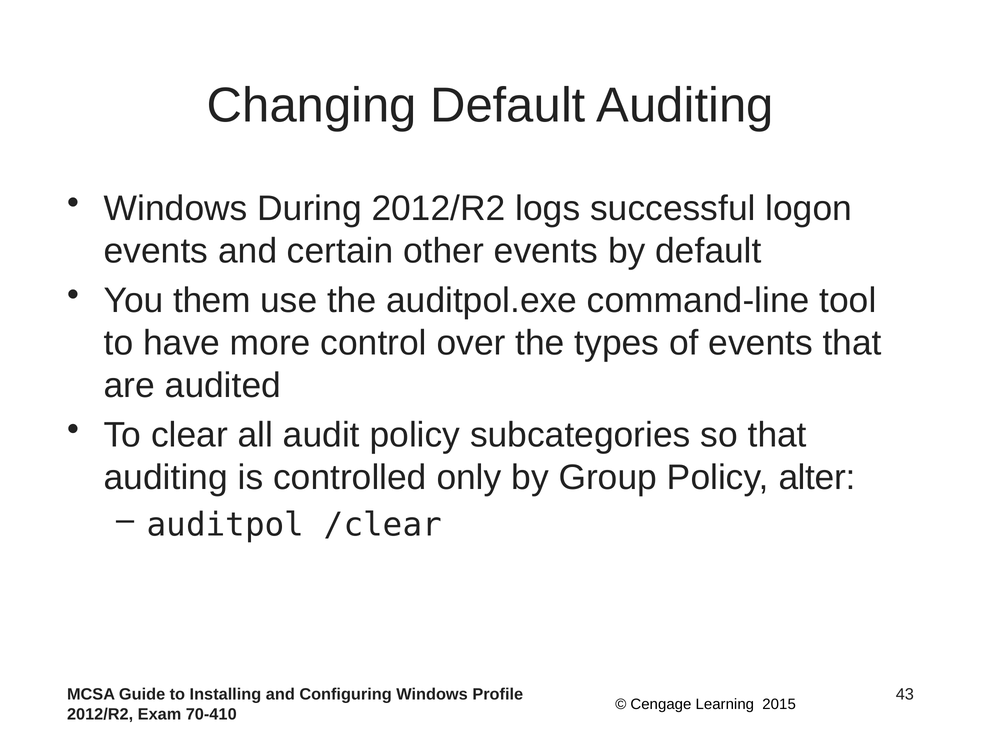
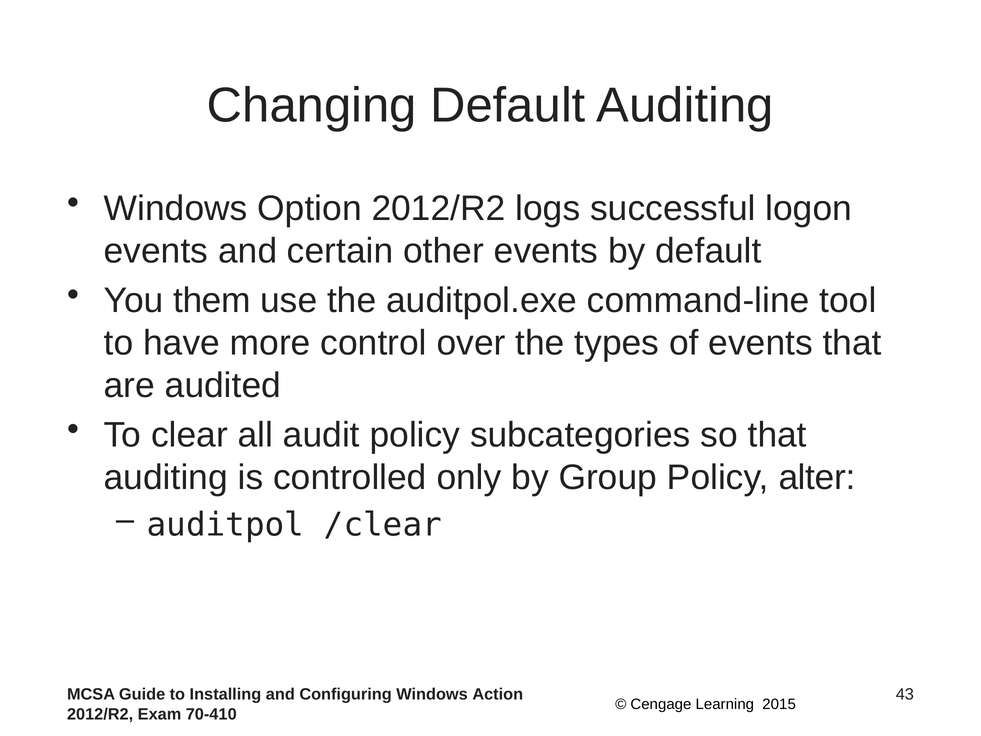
During: During -> Option
Profile: Profile -> Action
